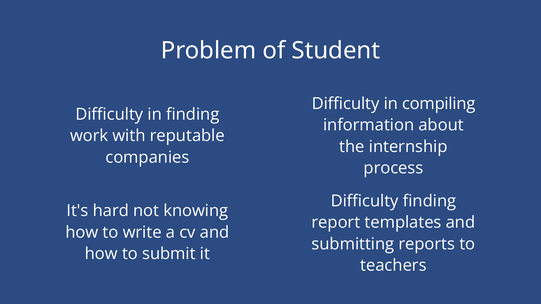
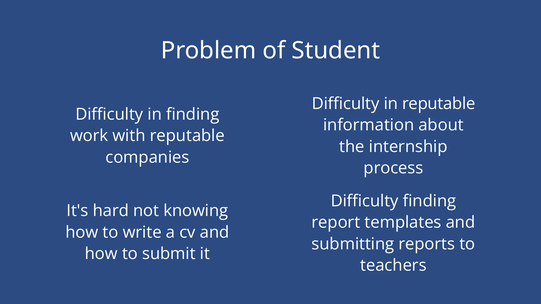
in compiling: compiling -> reputable
